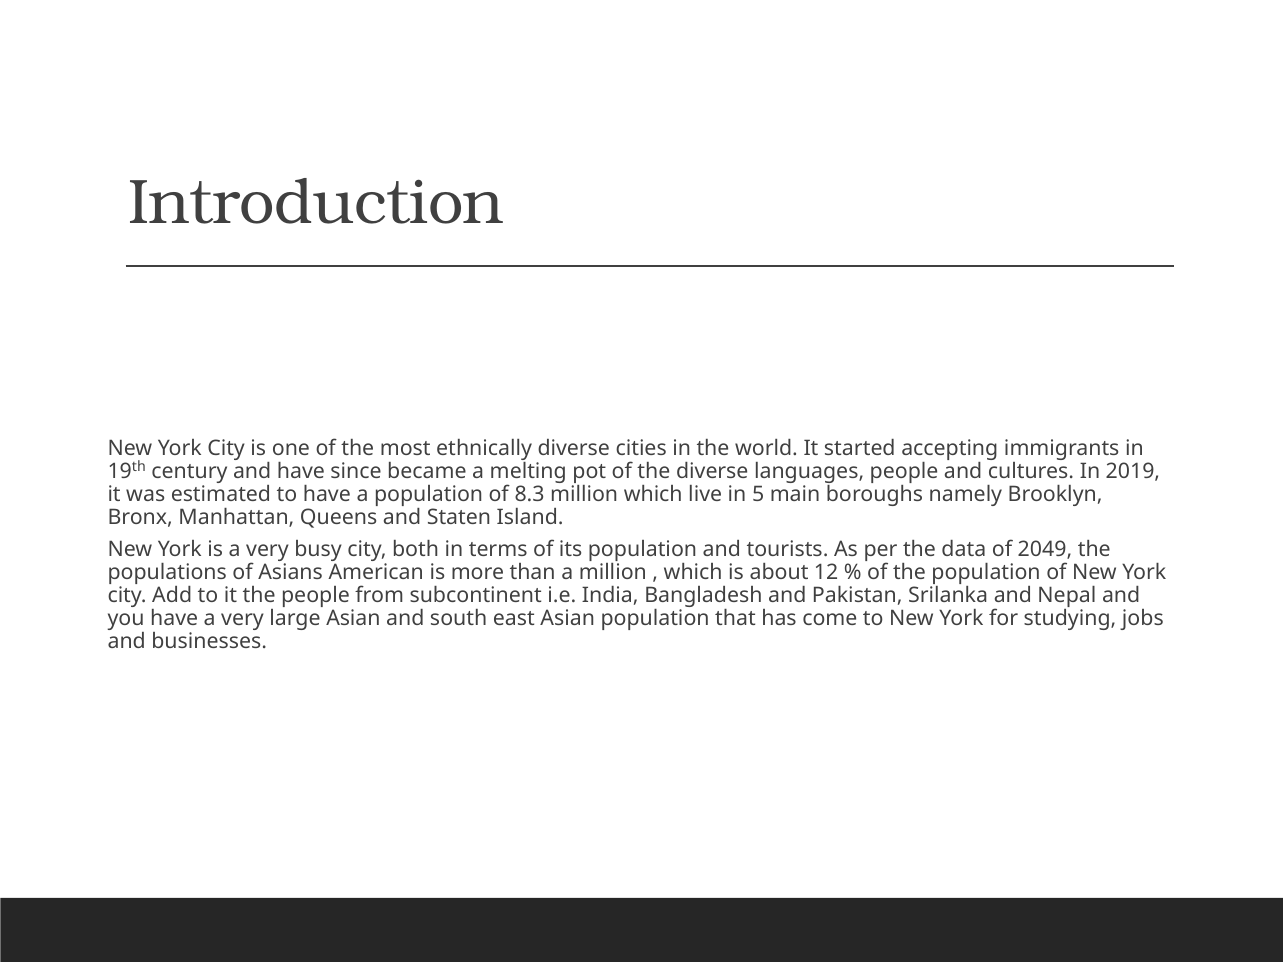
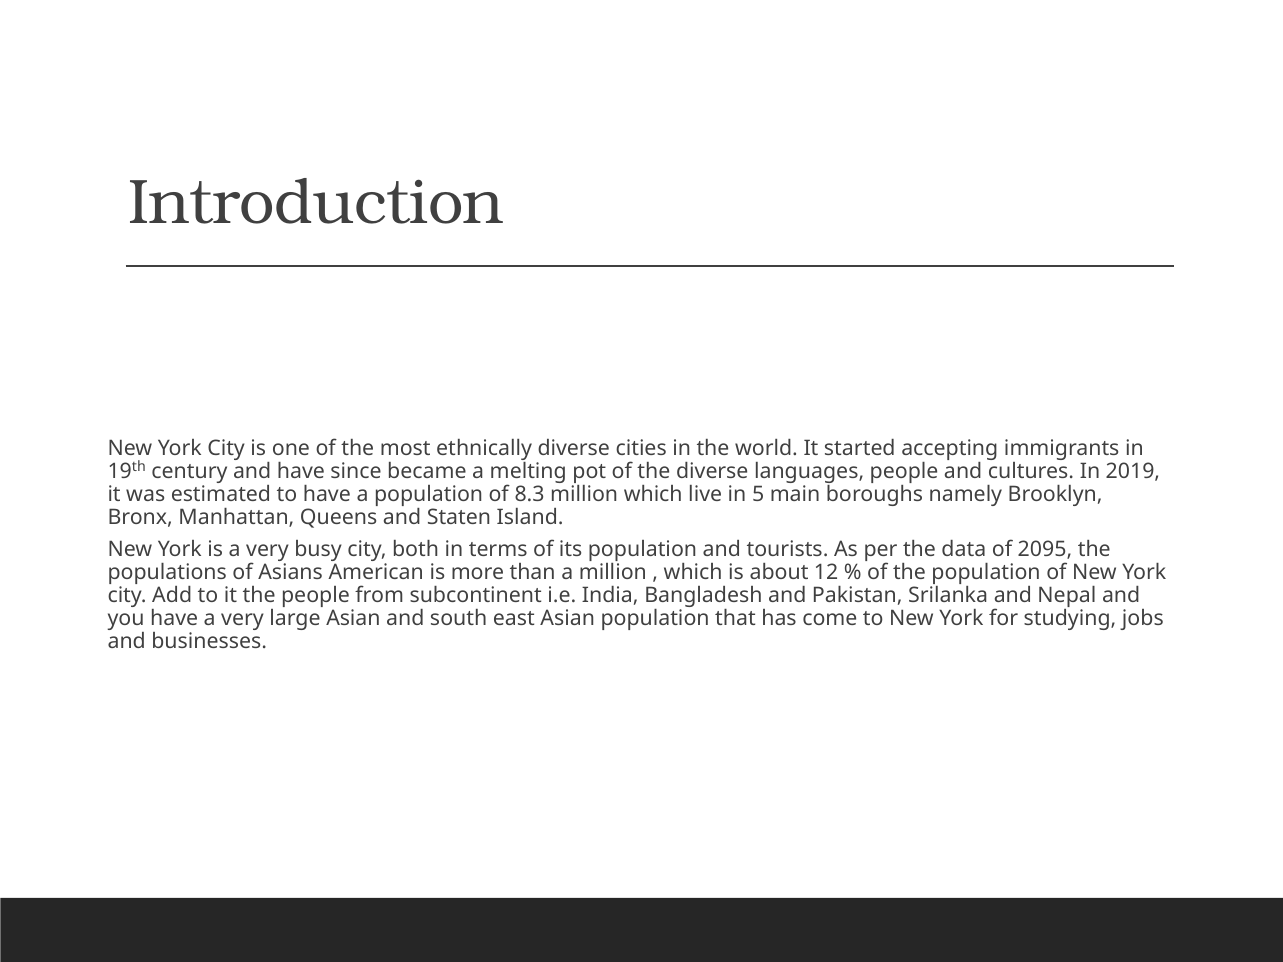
2049: 2049 -> 2095
